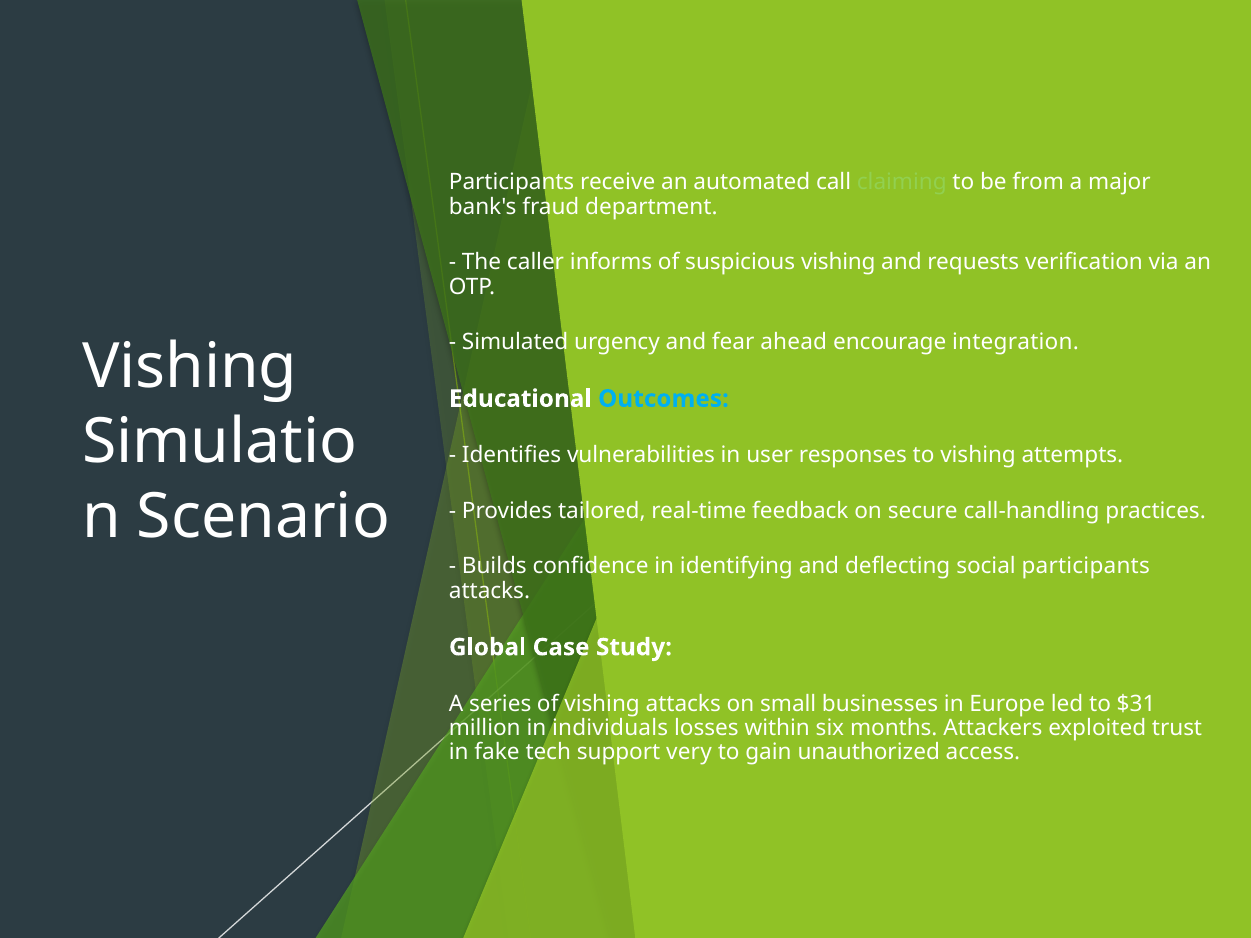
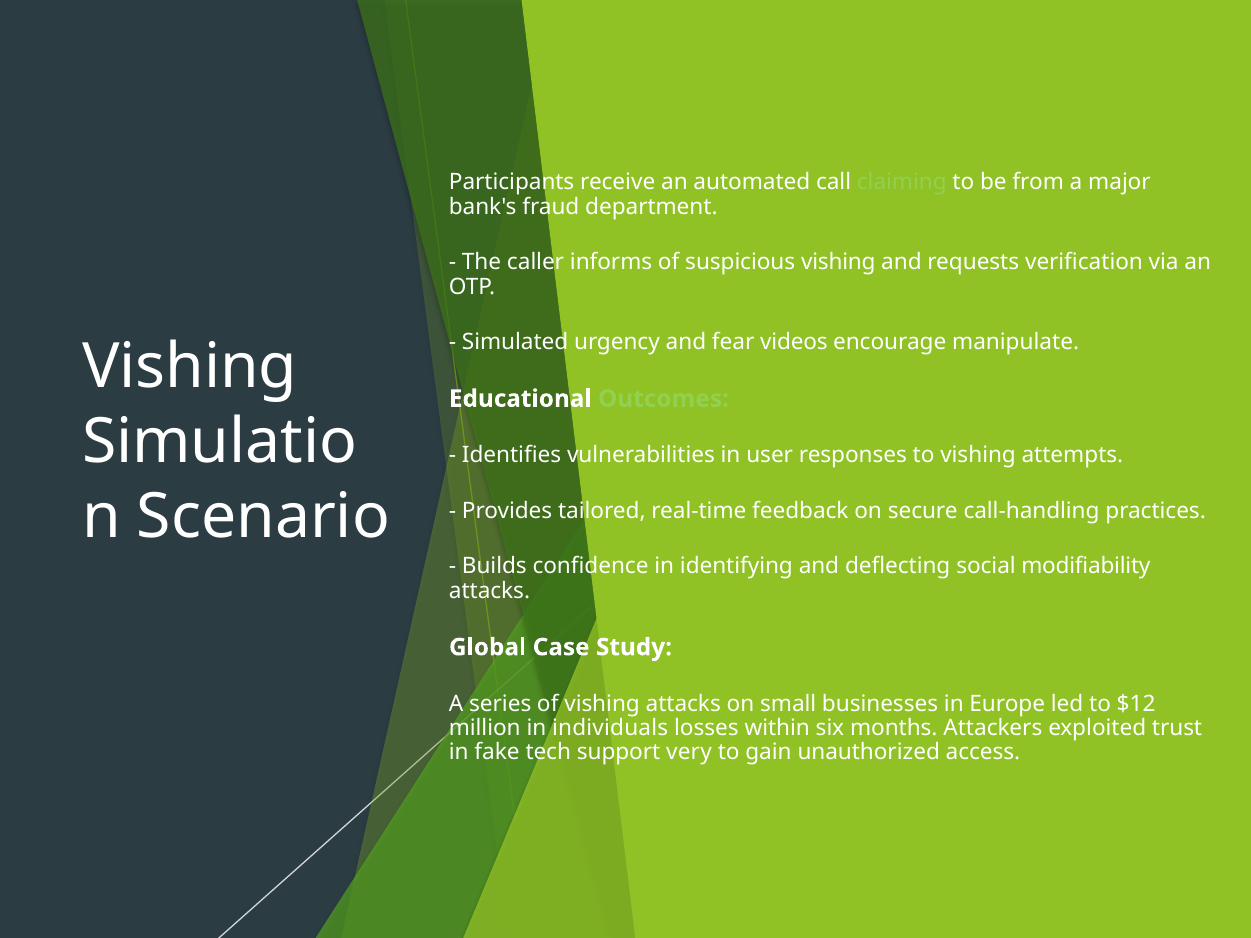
ahead: ahead -> videos
integration: integration -> manipulate
Outcomes colour: light blue -> light green
social participants: participants -> modifiability
$31: $31 -> $12
